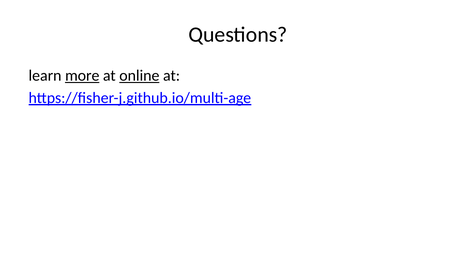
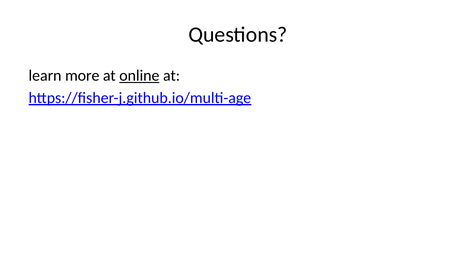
more underline: present -> none
